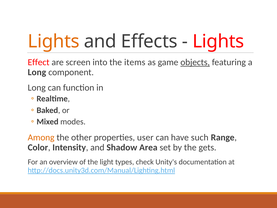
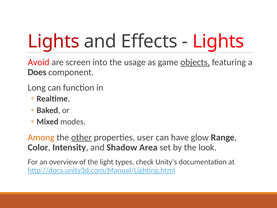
Lights at (54, 41) colour: orange -> red
Effect: Effect -> Avoid
items: items -> usage
Long at (37, 72): Long -> Does
other underline: none -> present
such: such -> glow
gets: gets -> look
